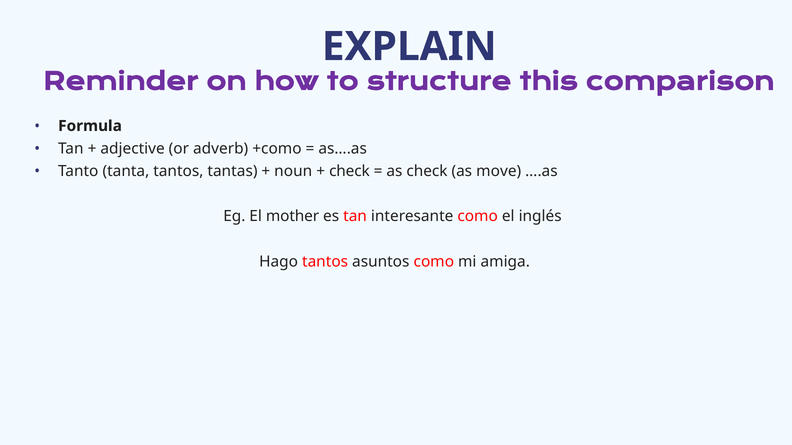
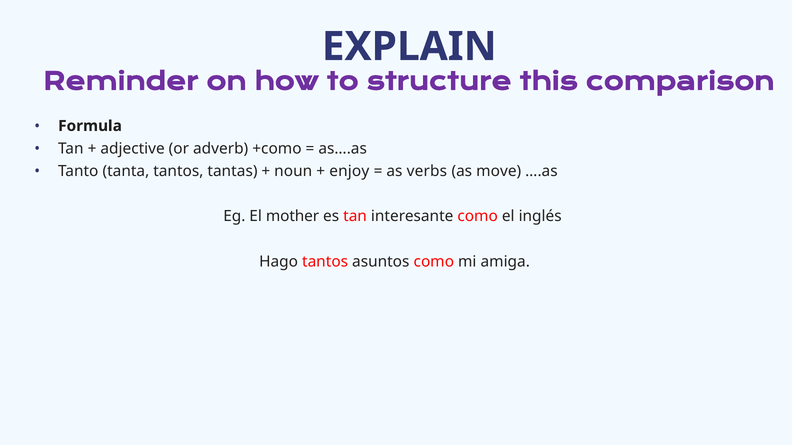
check at (349, 171): check -> enjoy
as check: check -> verbs
